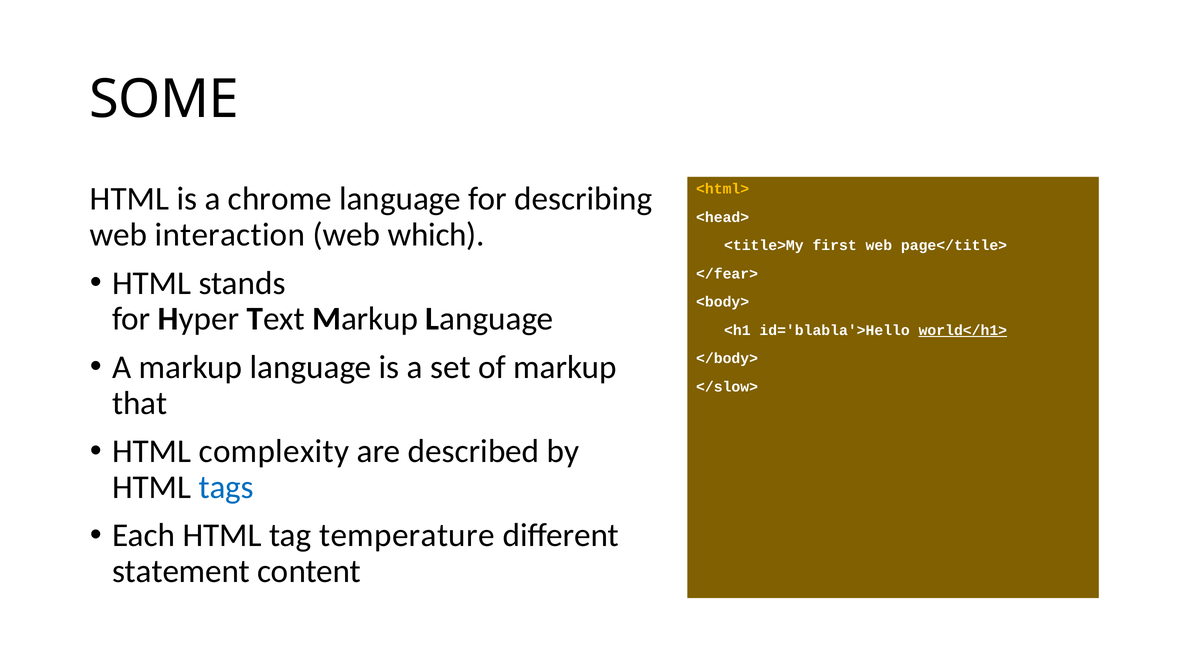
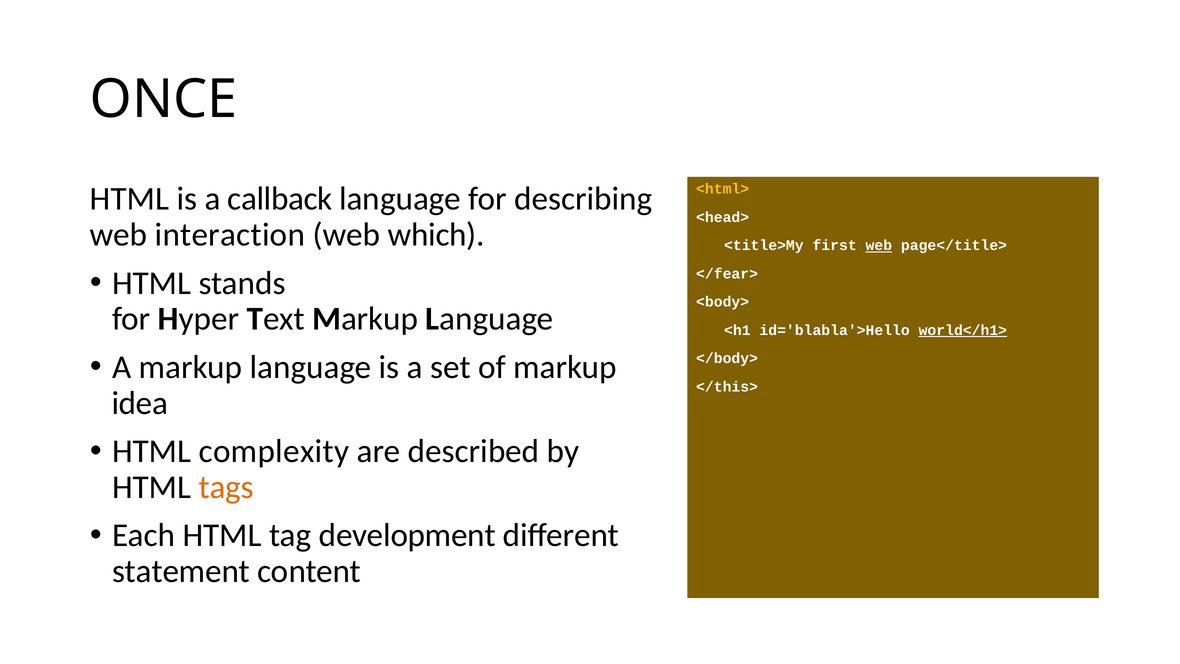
SOME: SOME -> ONCE
chrome: chrome -> callback
web at (879, 245) underline: none -> present
</slow>: </slow> -> </this>
that: that -> idea
tags colour: blue -> orange
temperature: temperature -> development
